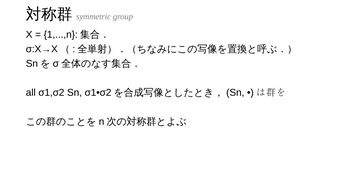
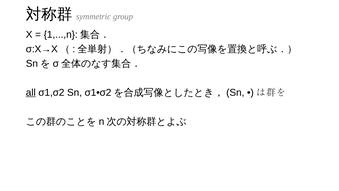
all underline: none -> present
